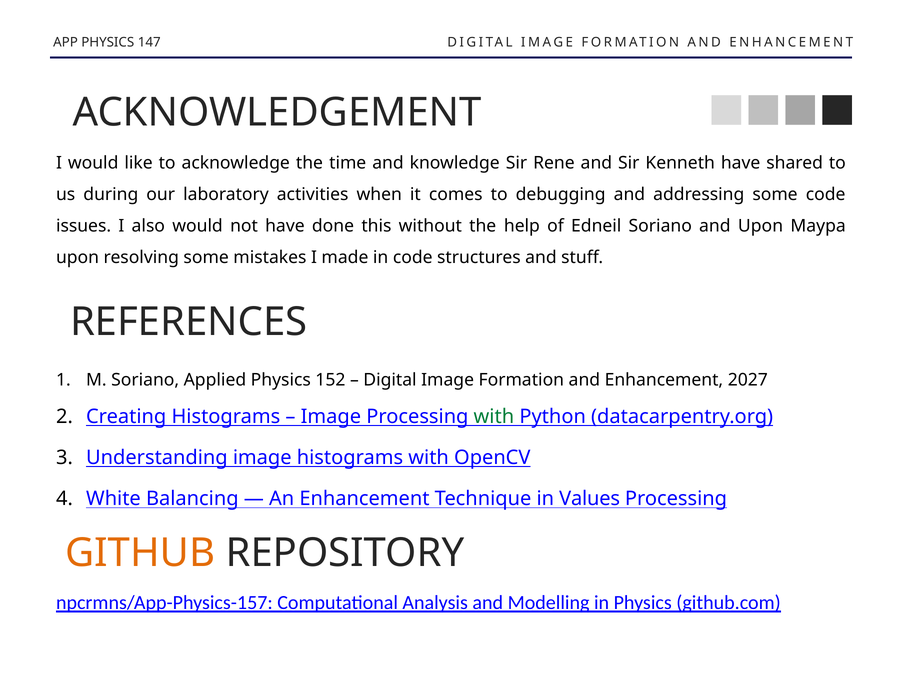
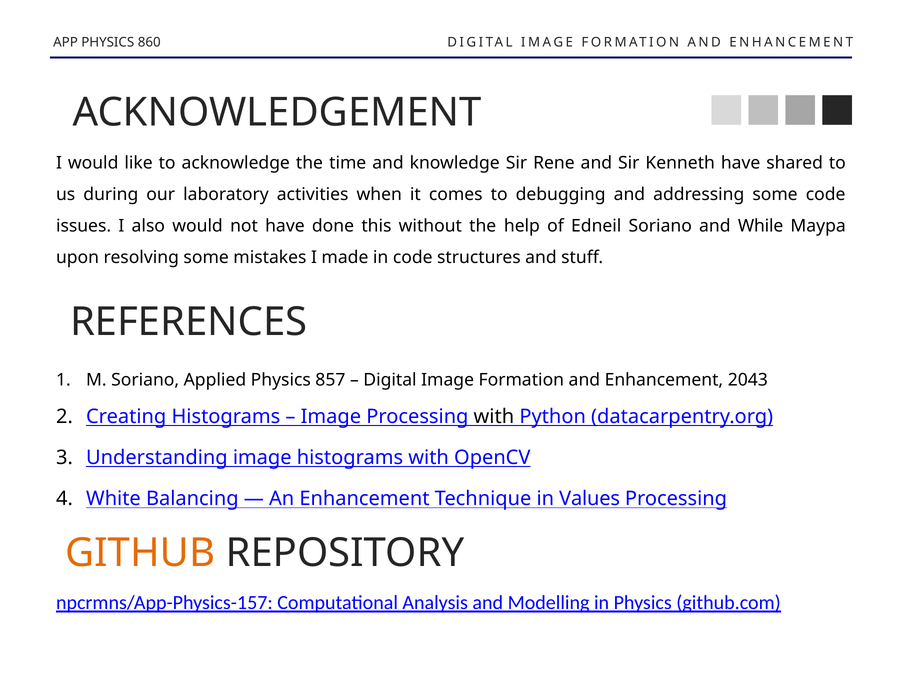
147: 147 -> 860
and Upon: Upon -> While
152: 152 -> 857
2027: 2027 -> 2043
with at (494, 417) colour: green -> black
